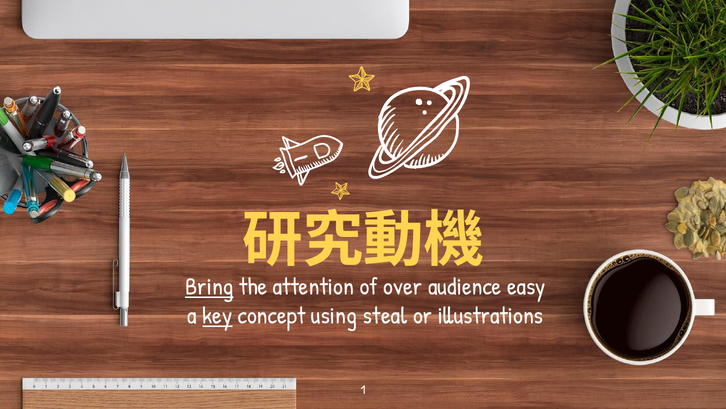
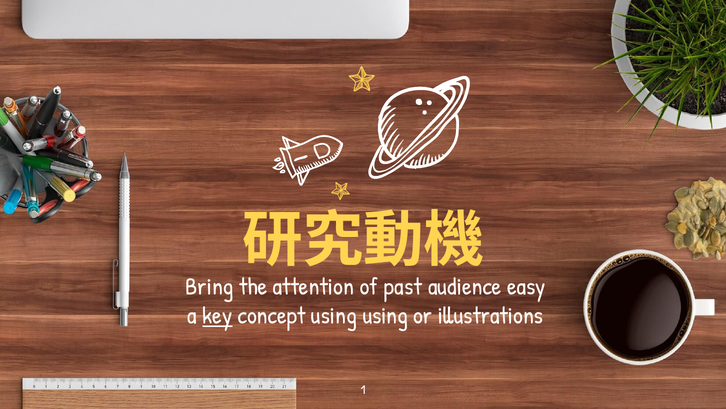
Bring underline: present -> none
over: over -> past
using steal: steal -> using
